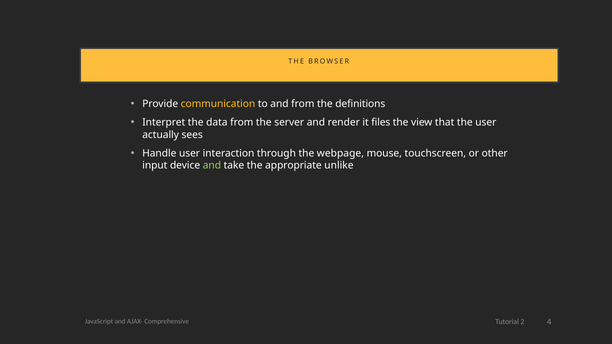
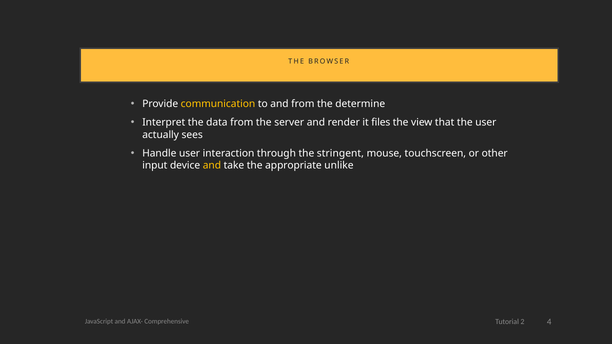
definitions: definitions -> determine
webpage: webpage -> stringent
and at (212, 166) colour: light green -> yellow
